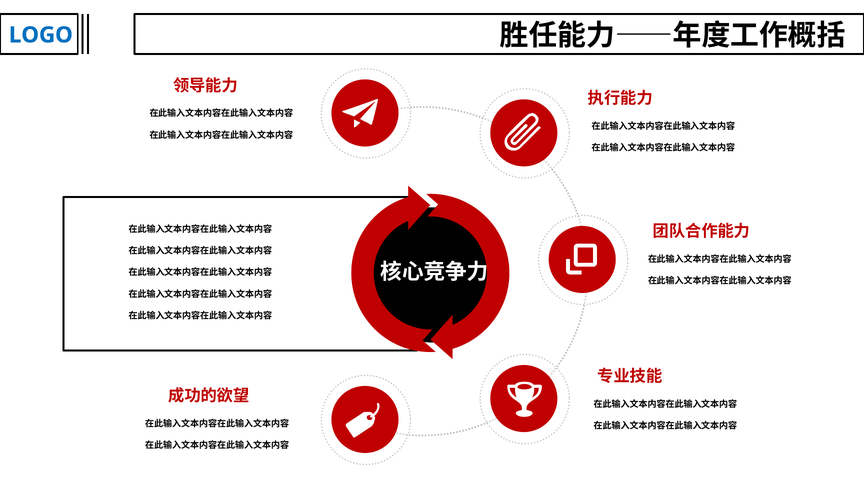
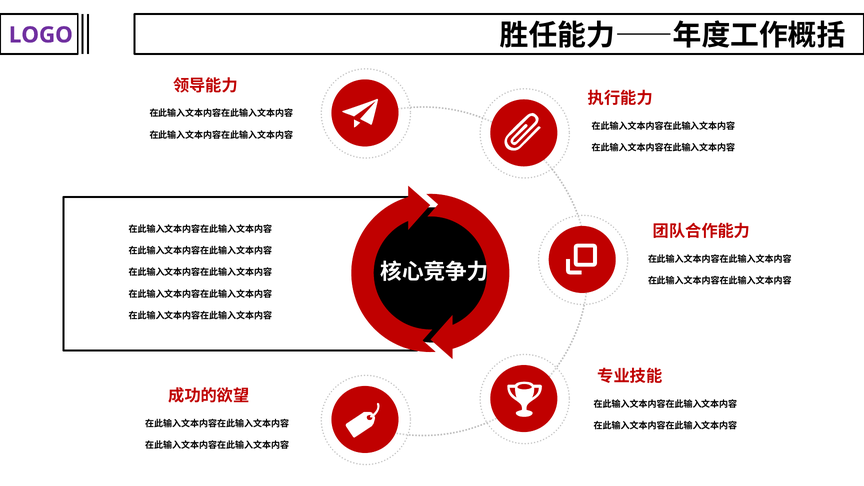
LOGO colour: blue -> purple
